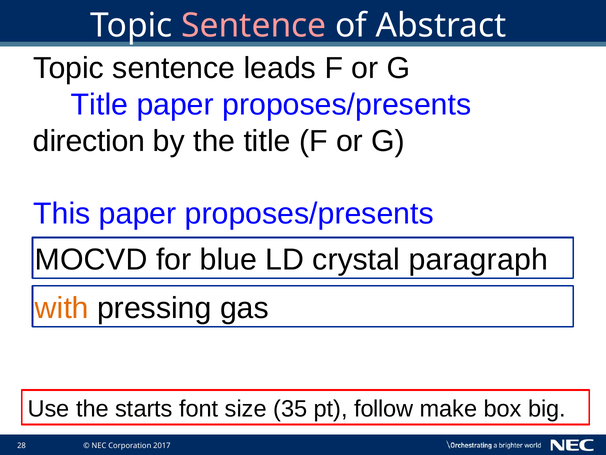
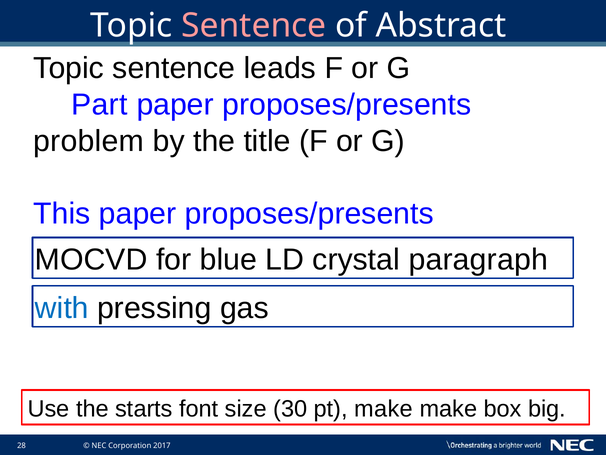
Title at (100, 104): Title -> Part
direction: direction -> problem
with colour: orange -> blue
35: 35 -> 30
pt follow: follow -> make
